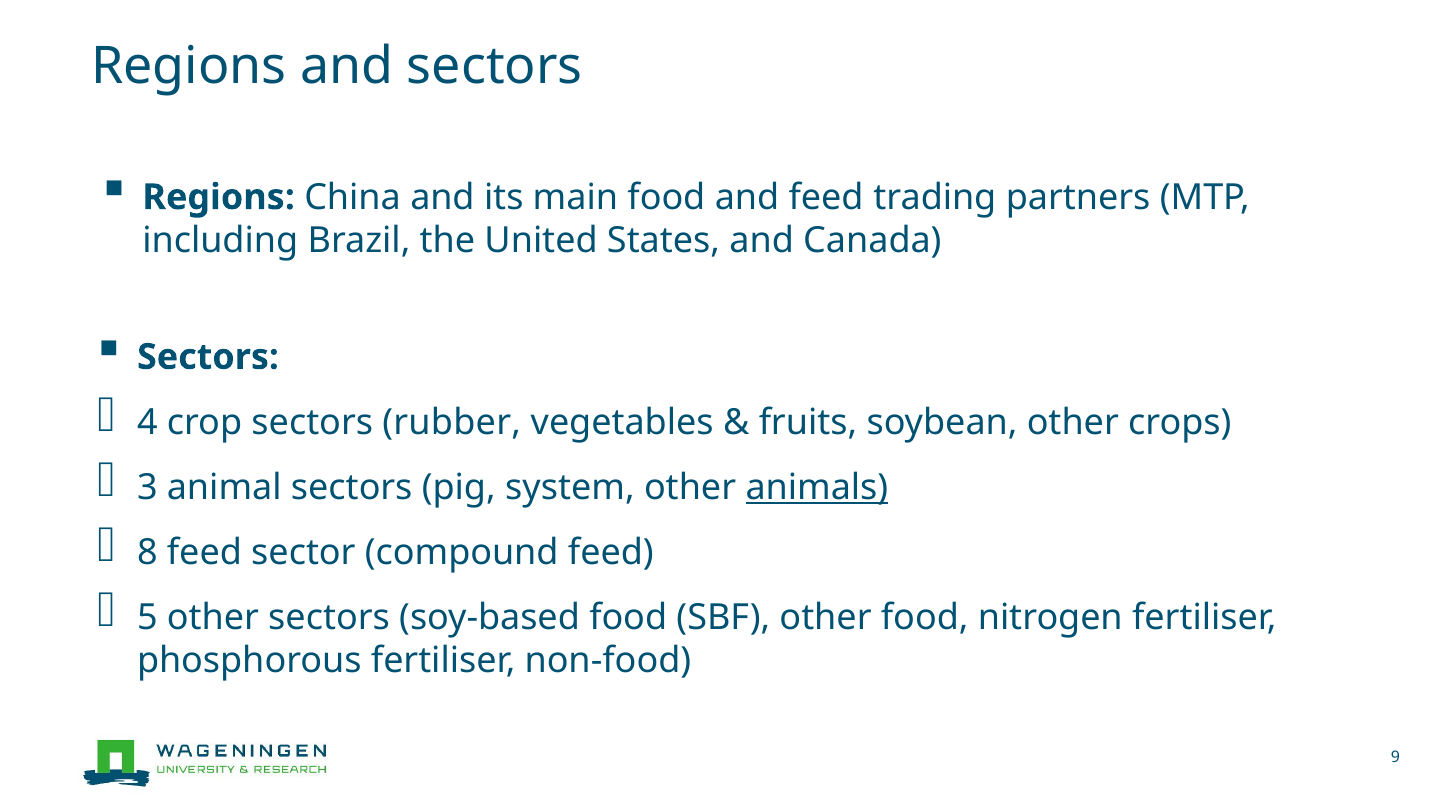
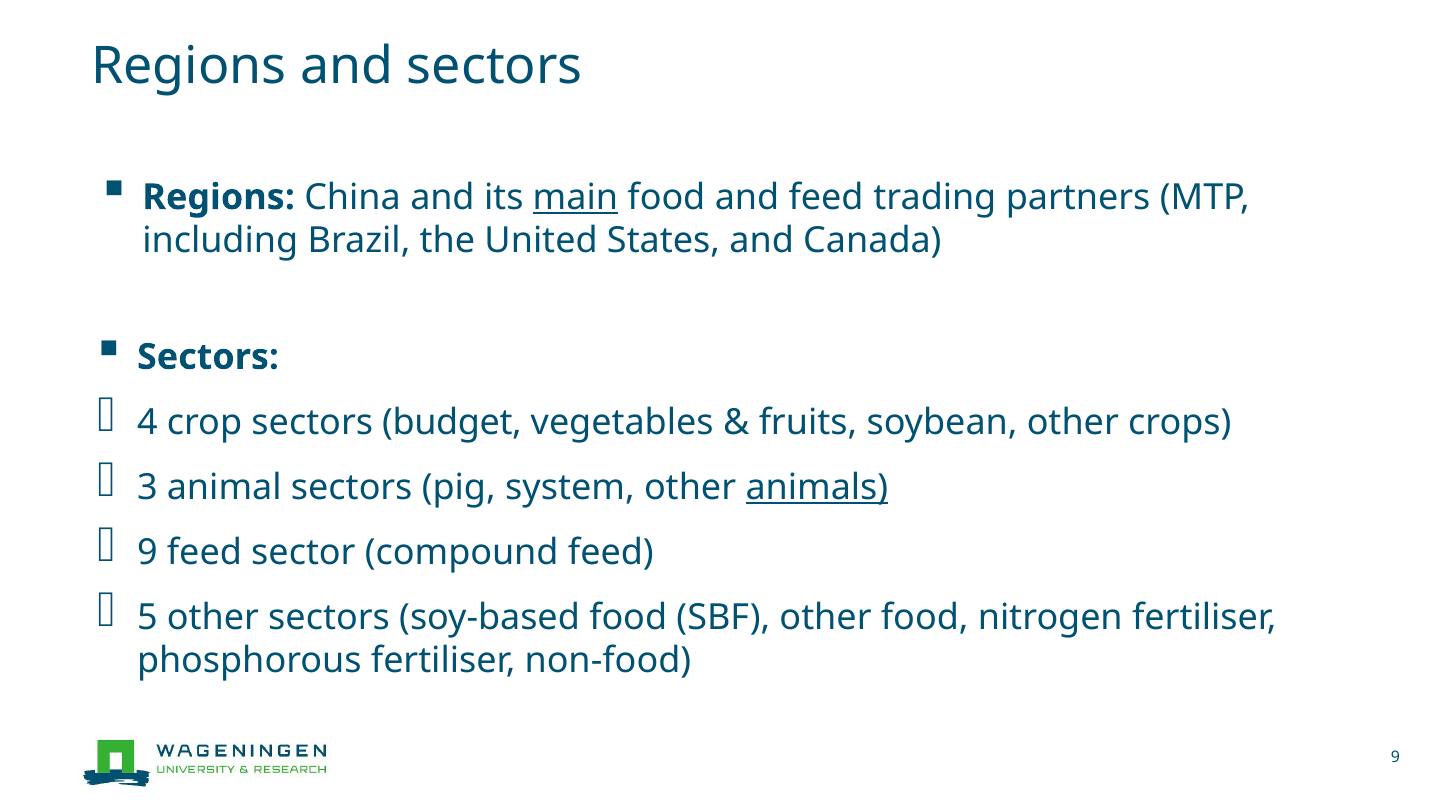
main underline: none -> present
rubber: rubber -> budget
8 at (147, 553): 8 -> 9
